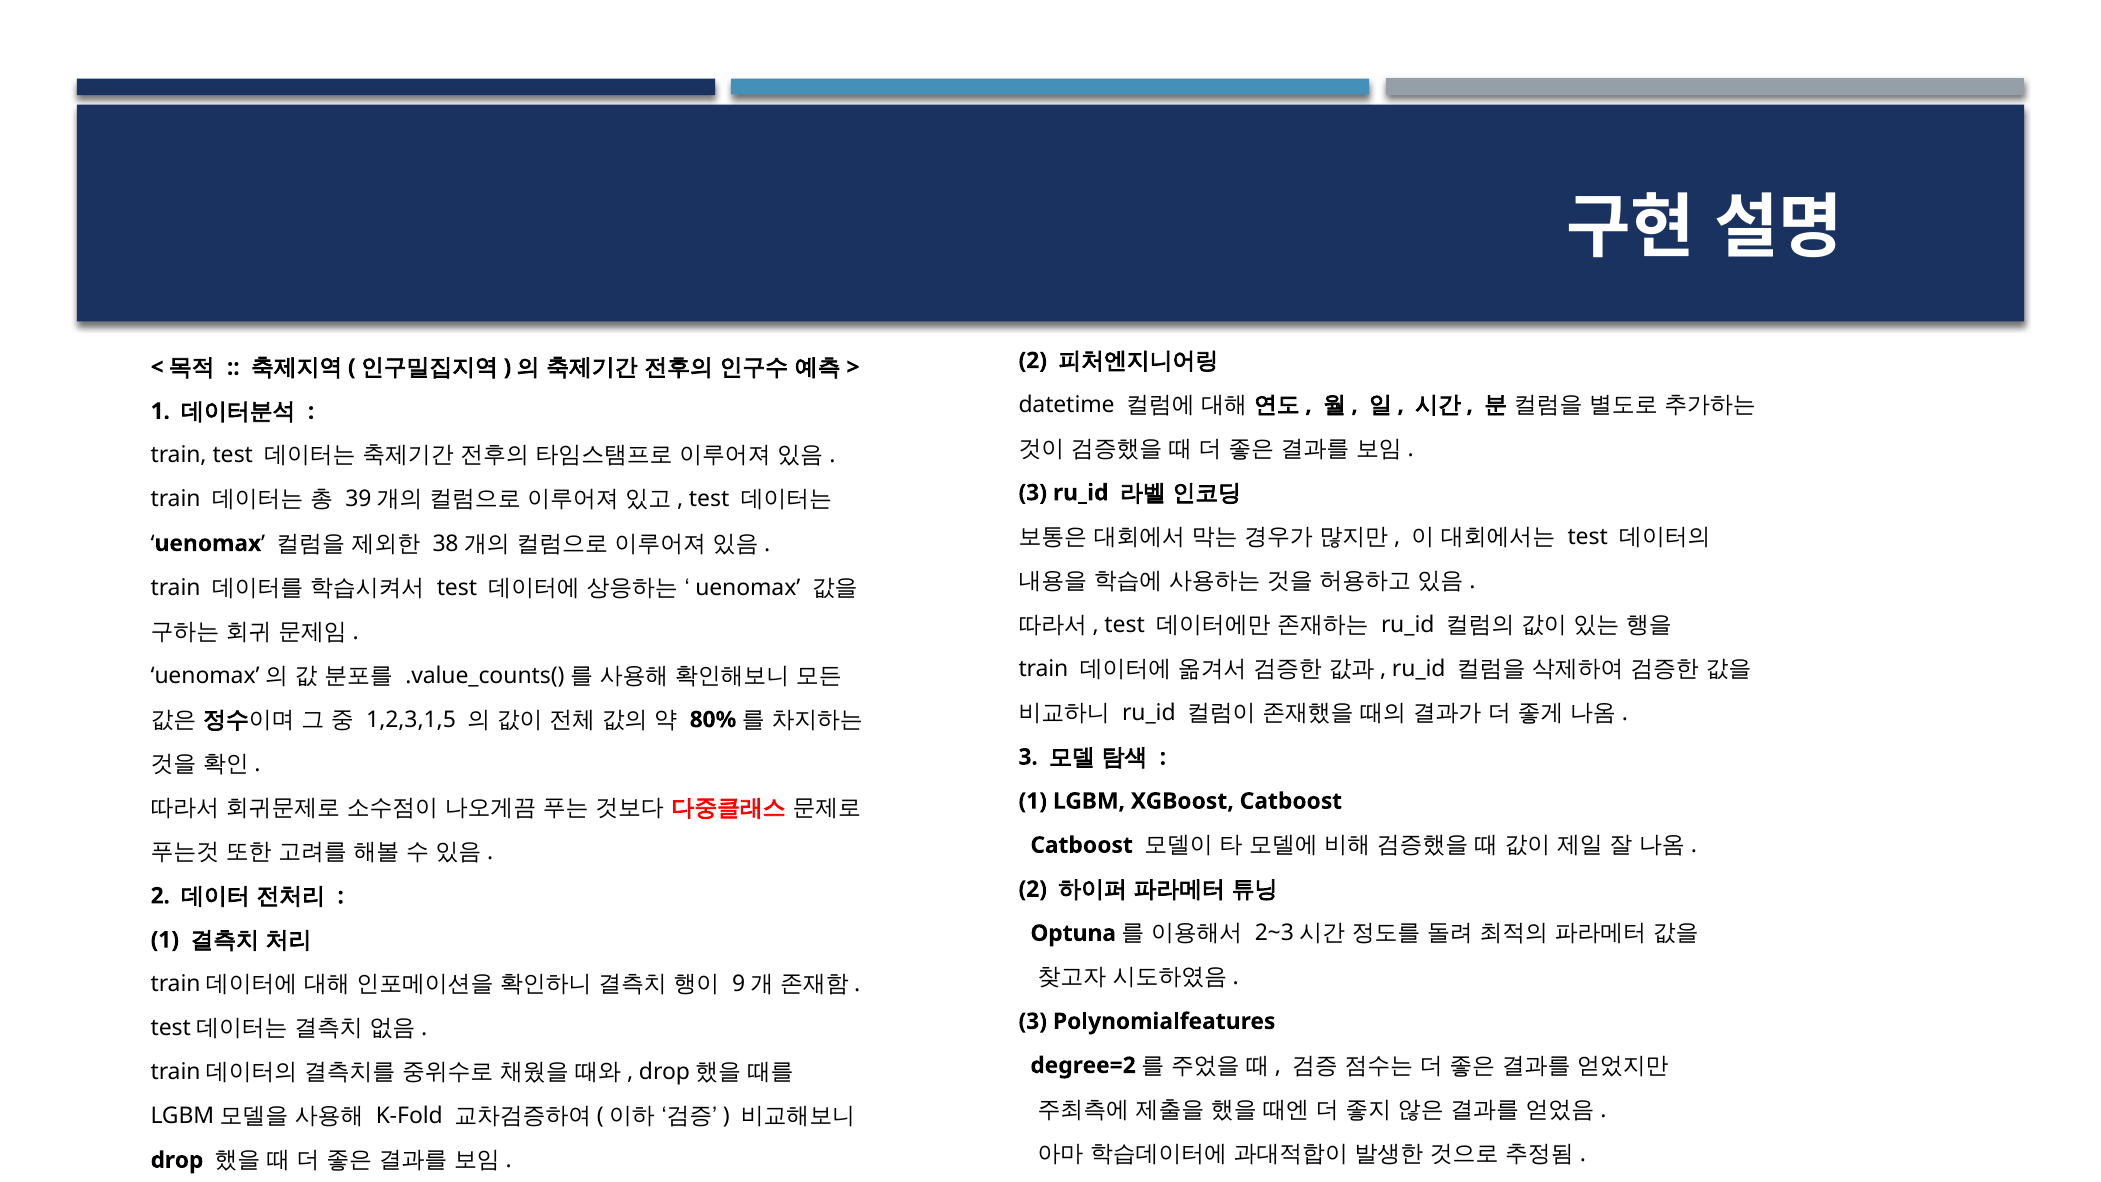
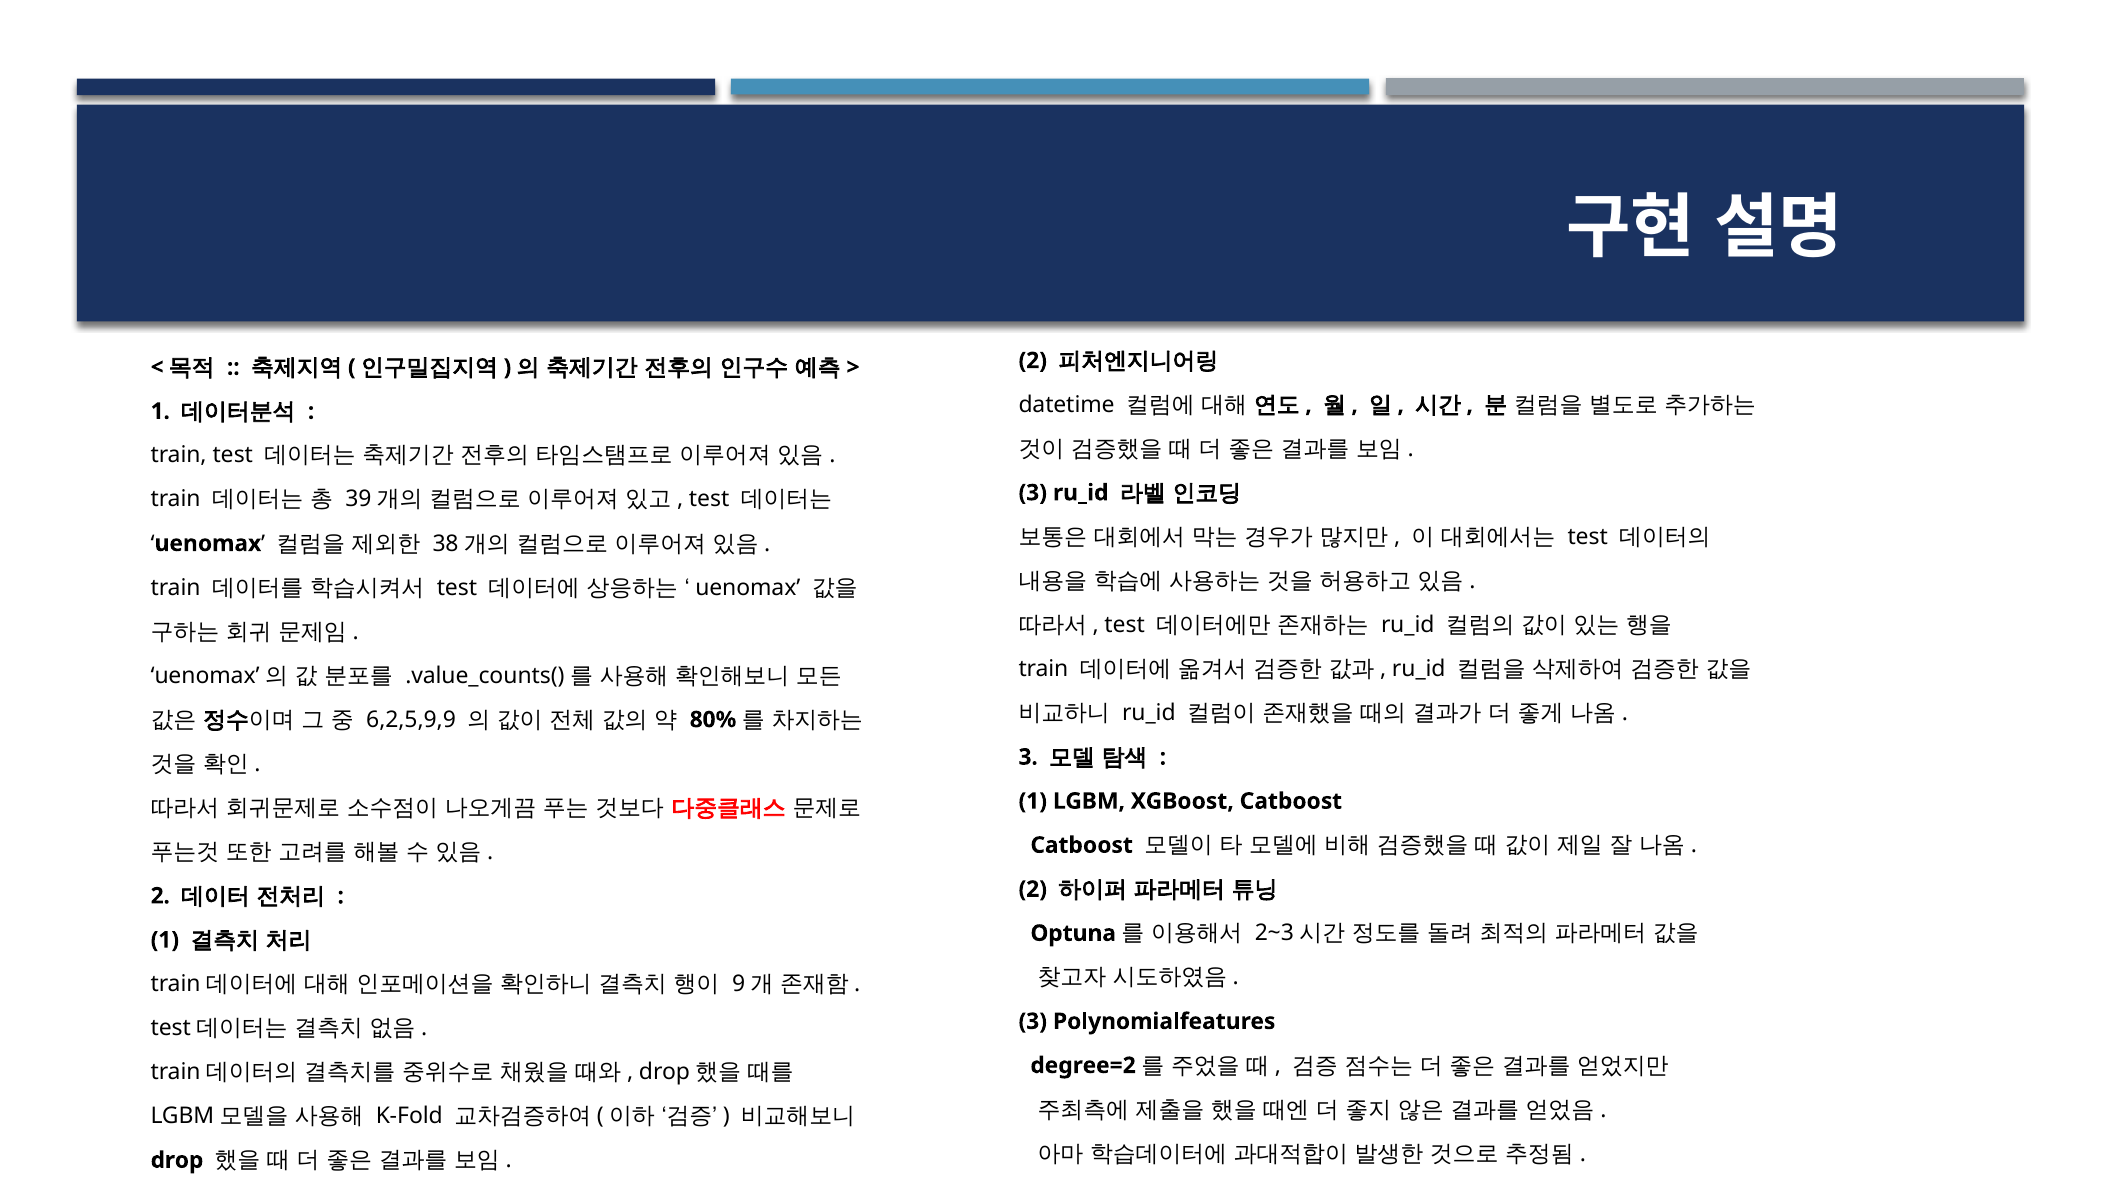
1,2,3,1,5: 1,2,3,1,5 -> 6,2,5,9,9
